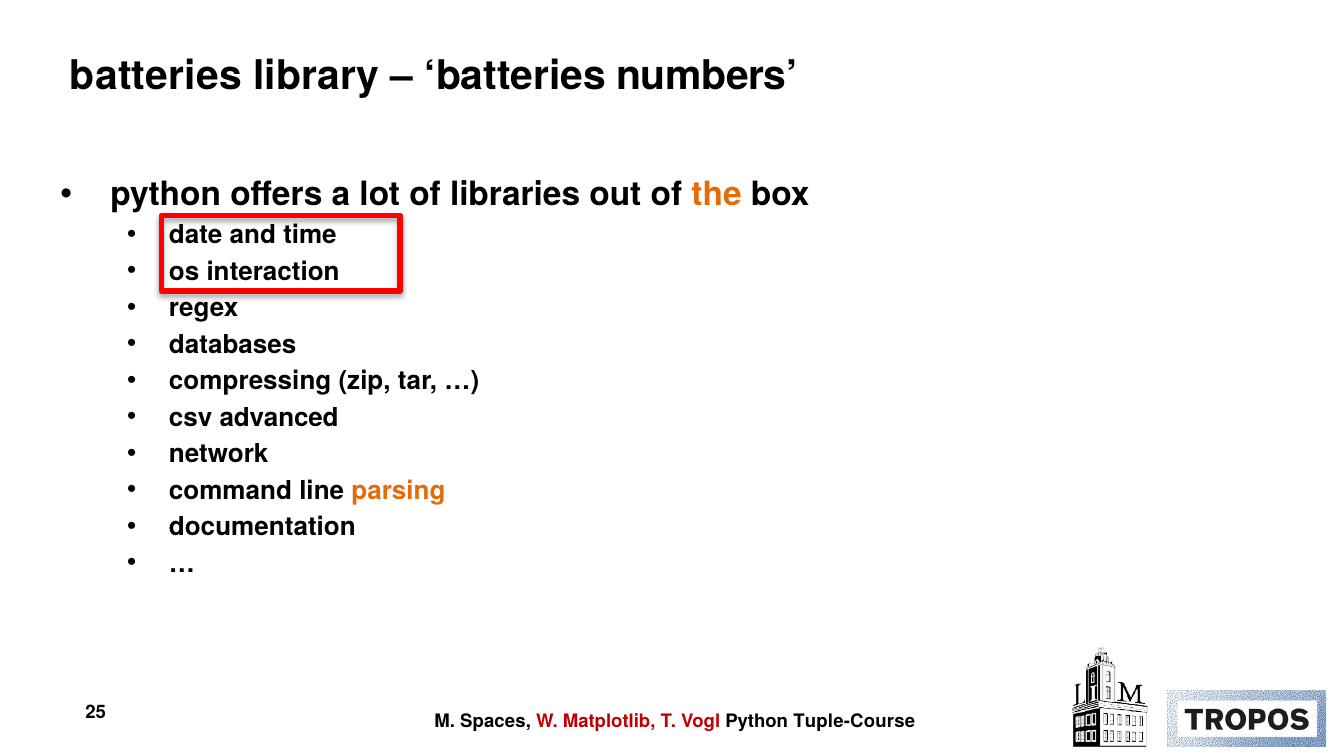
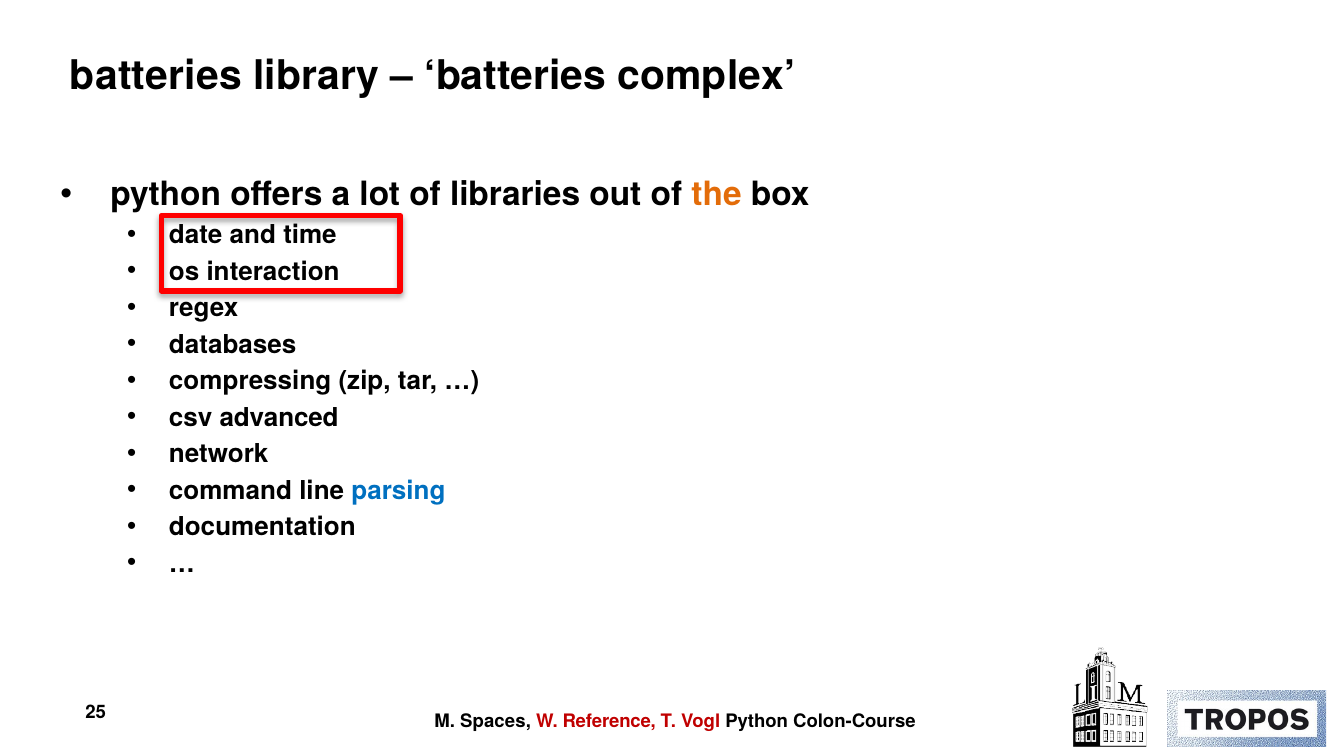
numbers: numbers -> complex
parsing colour: orange -> blue
Matplotlib: Matplotlib -> Reference
Tuple-Course: Tuple-Course -> Colon-Course
